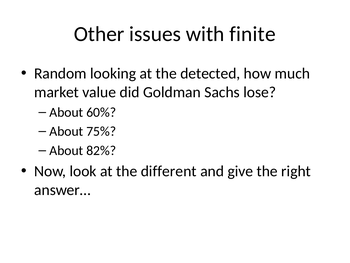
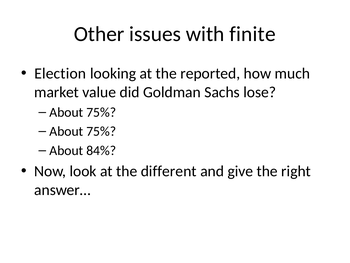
Random: Random -> Election
detected: detected -> reported
60% at (101, 112): 60% -> 75%
82%: 82% -> 84%
